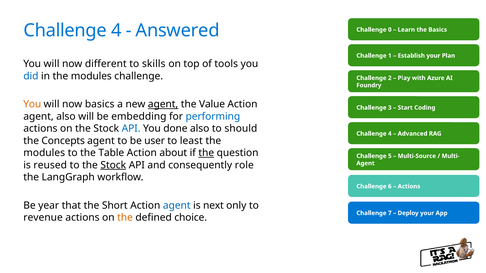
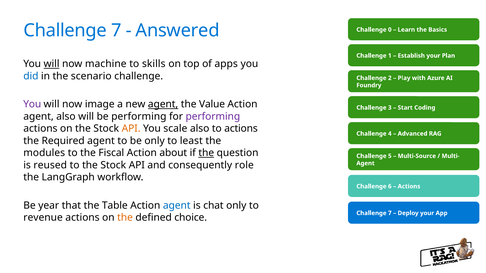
4 at (116, 30): 4 -> 7
will at (52, 64) underline: none -> present
different: different -> machine
tools: tools -> apps
in the modules: modules -> scenario
You at (32, 104) colour: orange -> purple
now basics: basics -> image
be embedding: embedding -> performing
performing at (213, 117) colour: blue -> purple
API at (131, 129) colour: blue -> orange
done: done -> scale
to should: should -> actions
Concepts: Concepts -> Required
be user: user -> only
Table: Table -> Fiscal
Stock at (113, 165) underline: present -> none
Short: Short -> Table
next: next -> chat
